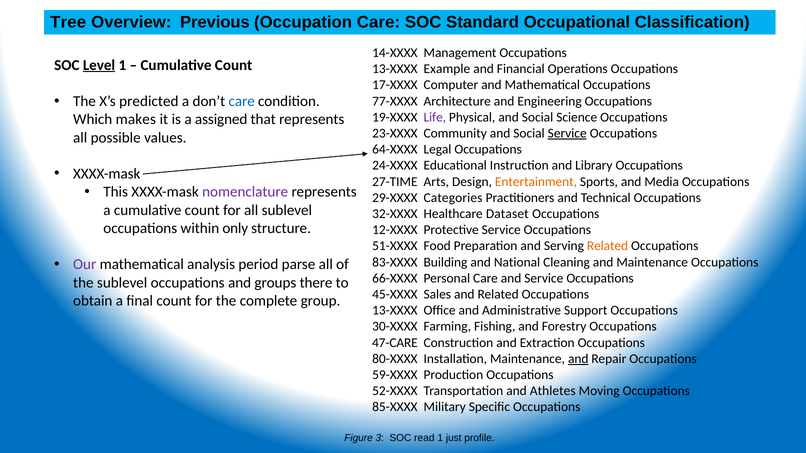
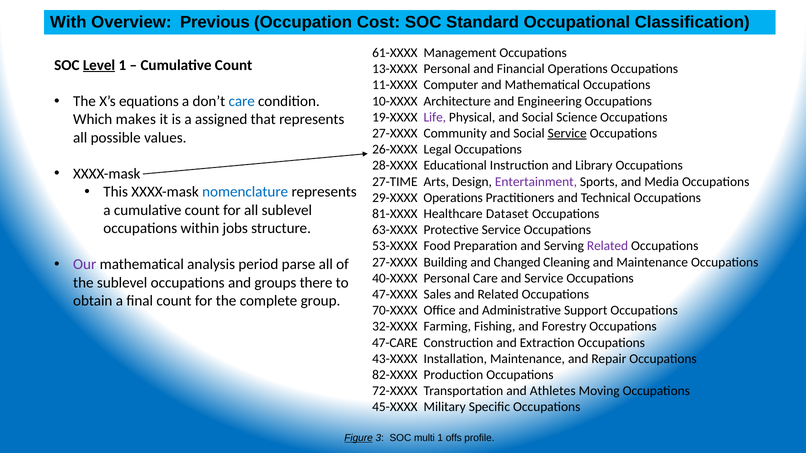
Tree: Tree -> With
Occupation Care: Care -> Cost
14-XXXX: 14-XXXX -> 61-XXXX
13-XXXX Example: Example -> Personal
17-XXXX: 17-XXXX -> 11-XXXX
predicted: predicted -> equations
77-XXXX: 77-XXXX -> 10-XXXX
23-XXXX at (395, 133): 23-XXXX -> 27-XXXX
64-XXXX: 64-XXXX -> 26-XXXX
24-XXXX: 24-XXXX -> 28-XXXX
Entertainment colour: orange -> purple
nomenclature colour: purple -> blue
29-XXXX Categories: Categories -> Operations
32-XXXX: 32-XXXX -> 81-XXXX
only: only -> jobs
12-XXXX: 12-XXXX -> 63-XXXX
51-XXXX: 51-XXXX -> 53-XXXX
Related at (608, 246) colour: orange -> purple
83-XXXX at (395, 262): 83-XXXX -> 27-XXXX
National: National -> Changed
66-XXXX: 66-XXXX -> 40-XXXX
45-XXXX: 45-XXXX -> 47-XXXX
13-XXXX at (395, 311): 13-XXXX -> 70-XXXX
30-XXXX: 30-XXXX -> 32-XXXX
80-XXXX: 80-XXXX -> 43-XXXX
and at (578, 359) underline: present -> none
59-XXXX: 59-XXXX -> 82-XXXX
52-XXXX: 52-XXXX -> 72-XXXX
85-XXXX: 85-XXXX -> 45-XXXX
Figure underline: none -> present
read: read -> multi
just: just -> offs
